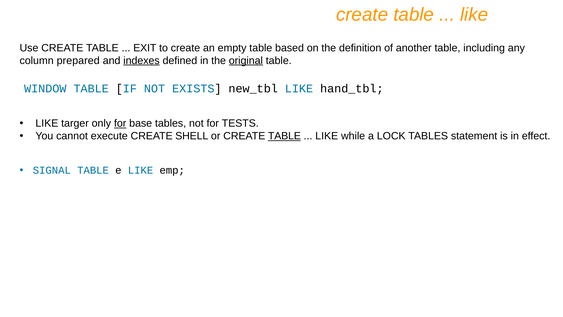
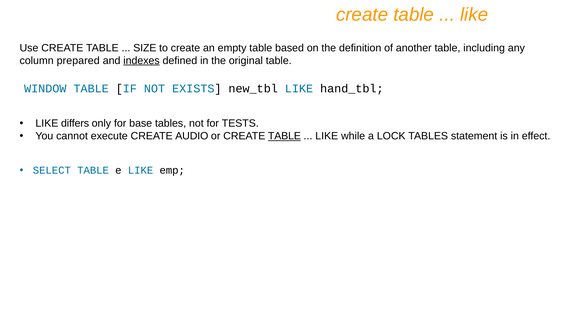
EXIT: EXIT -> SIZE
original underline: present -> none
targer: targer -> differs
for at (120, 123) underline: present -> none
SHELL: SHELL -> AUDIO
SIGNAL: SIGNAL -> SELECT
